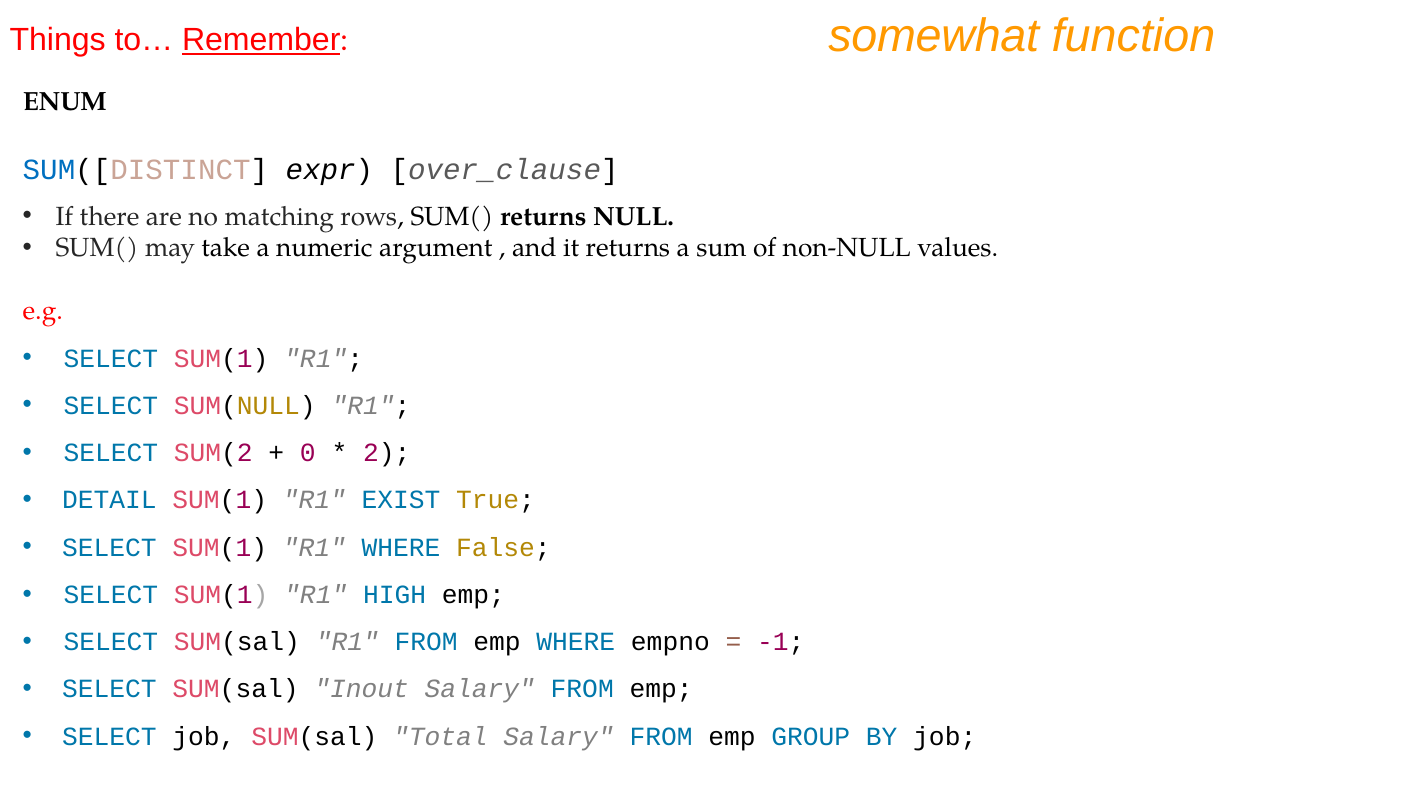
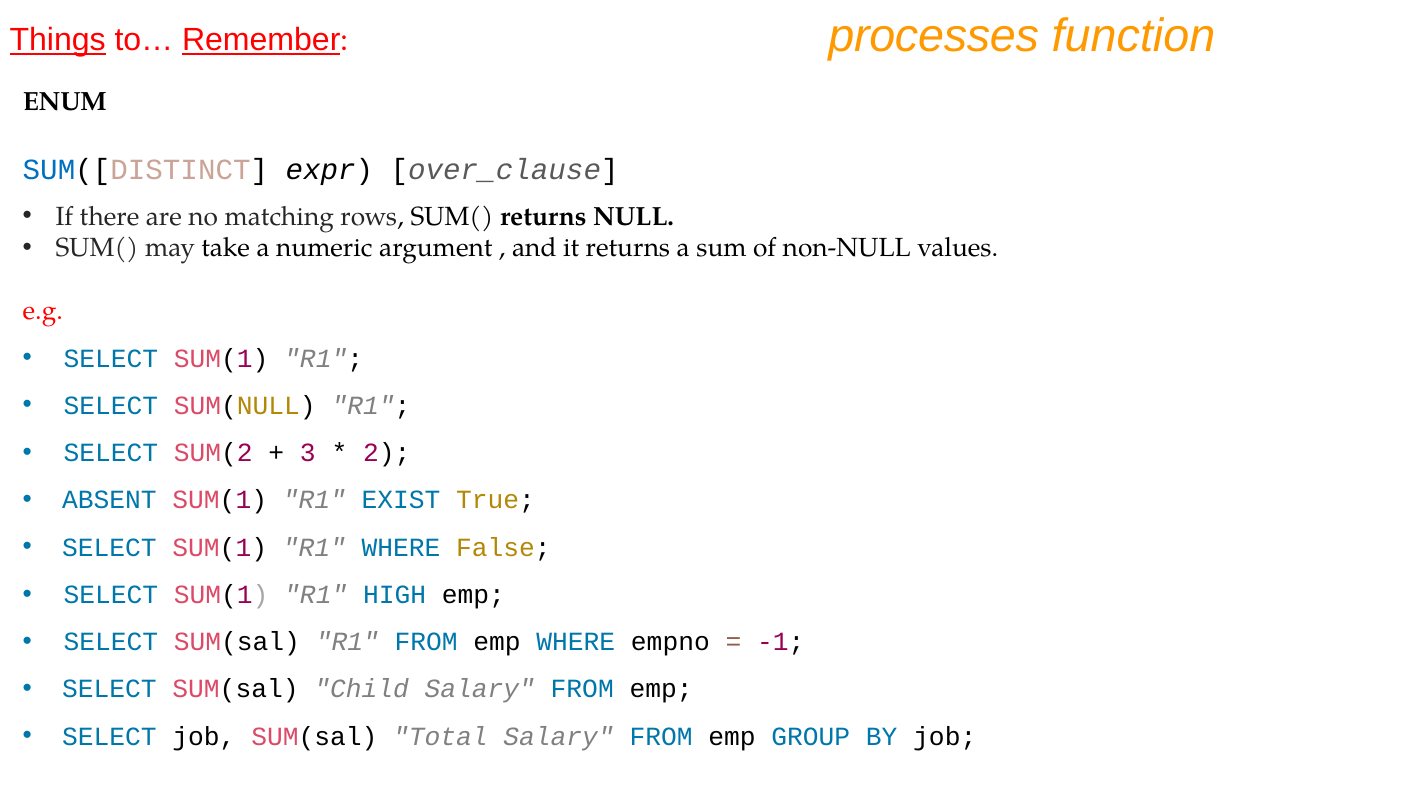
Things underline: none -> present
somewhat: somewhat -> processes
0: 0 -> 3
DETAIL: DETAIL -> ABSENT
Inout: Inout -> Child
